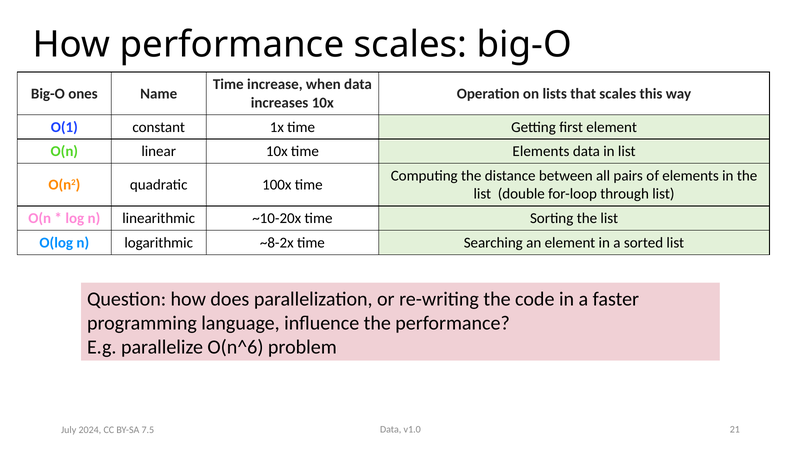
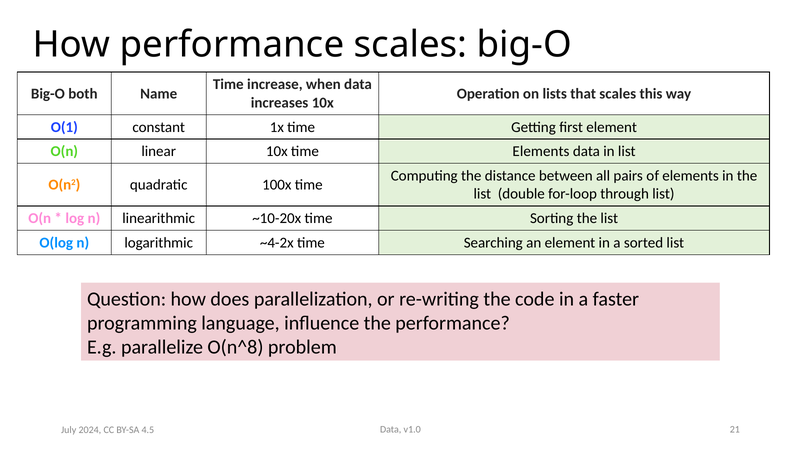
ones: ones -> both
~8-2x: ~8-2x -> ~4-2x
O(n^6: O(n^6 -> O(n^8
7.5: 7.5 -> 4.5
